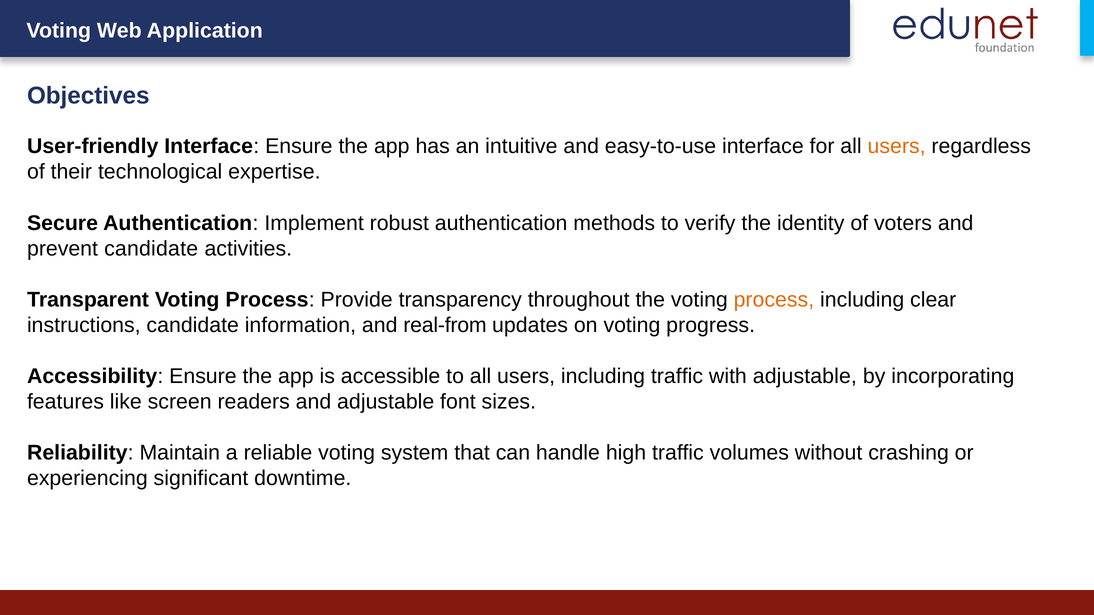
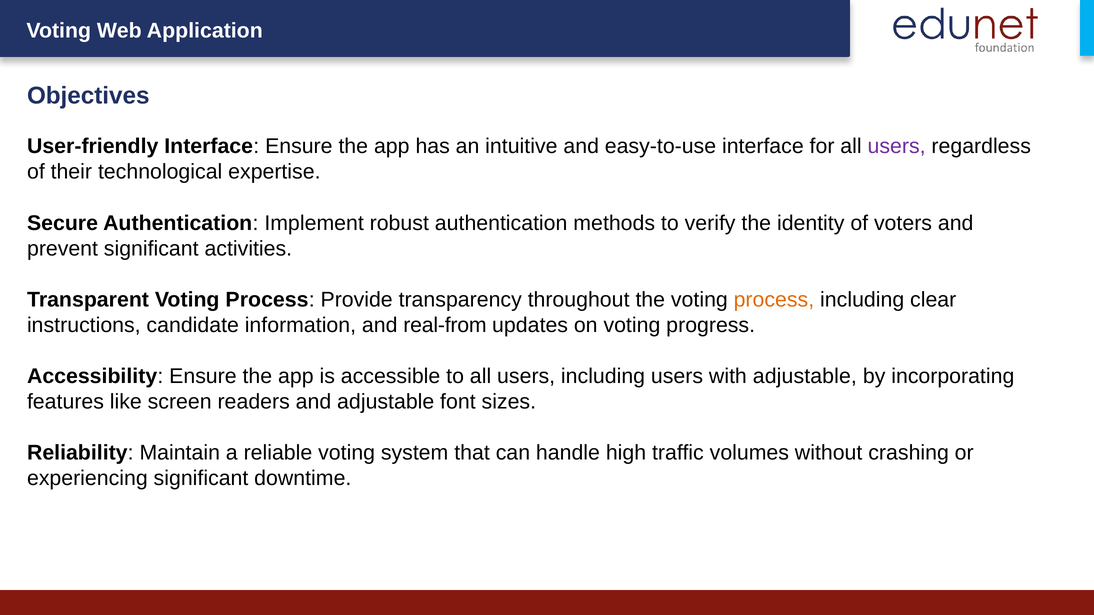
users at (897, 147) colour: orange -> purple
prevent candidate: candidate -> significant
including traffic: traffic -> users
